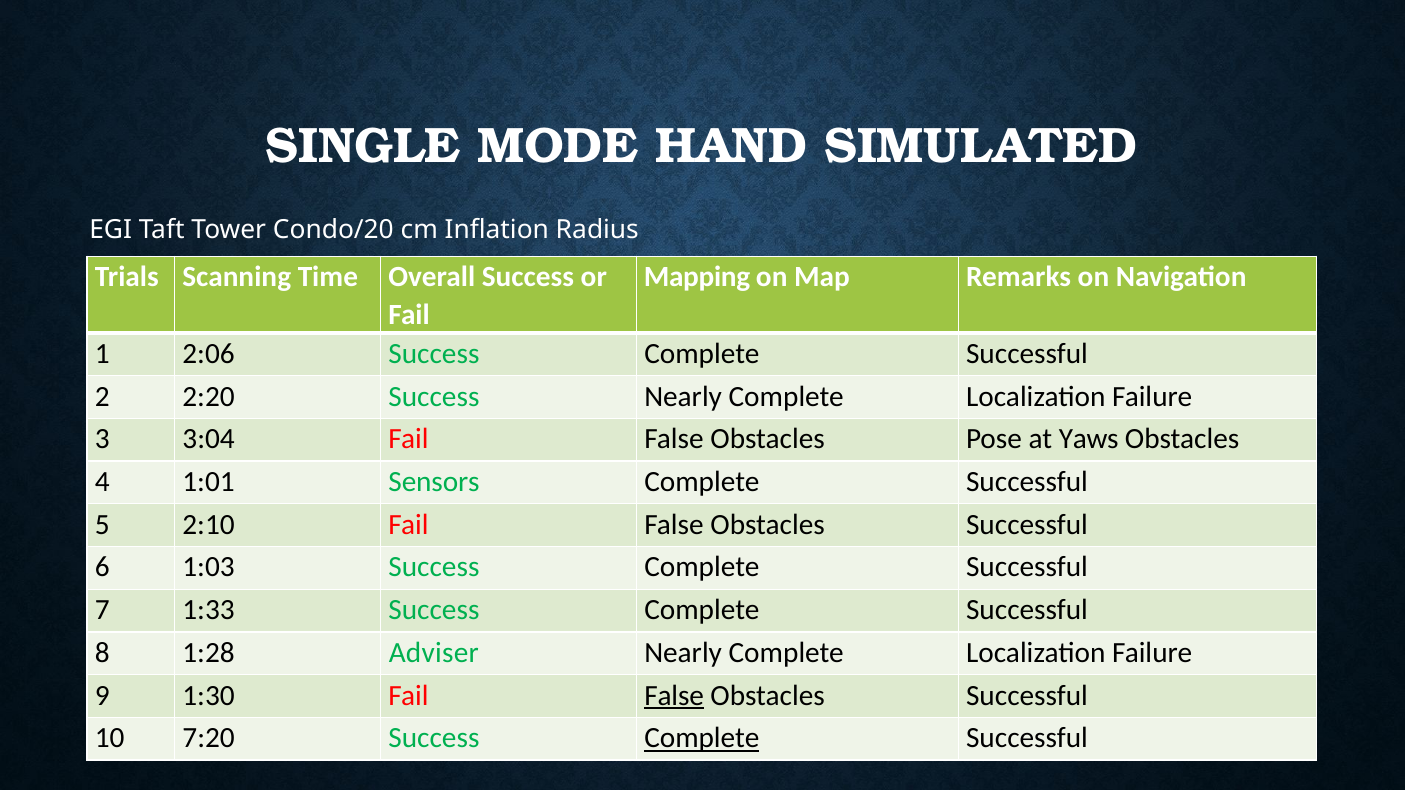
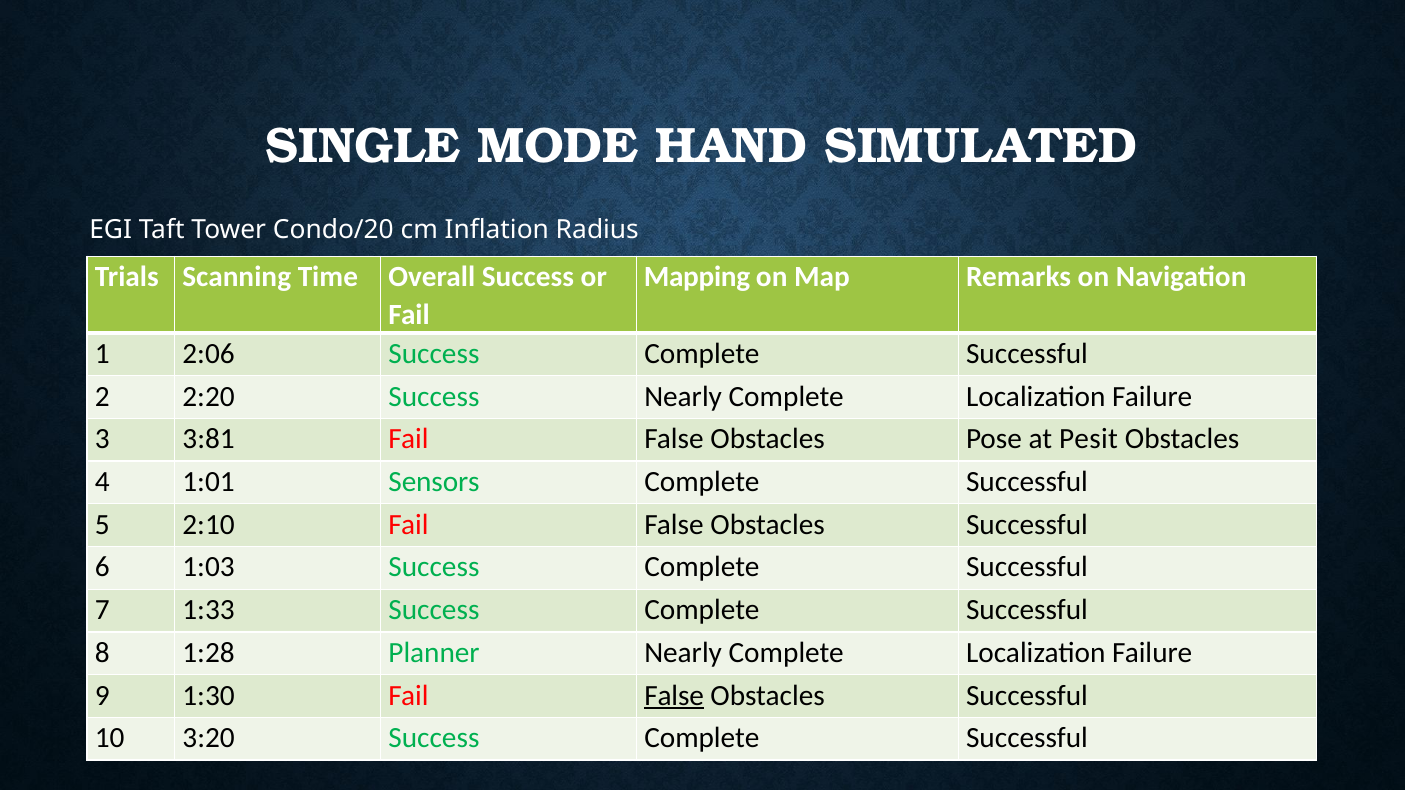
3:04: 3:04 -> 3:81
Yaws: Yaws -> Pesit
Adviser: Adviser -> Planner
7:20: 7:20 -> 3:20
Complete at (702, 738) underline: present -> none
